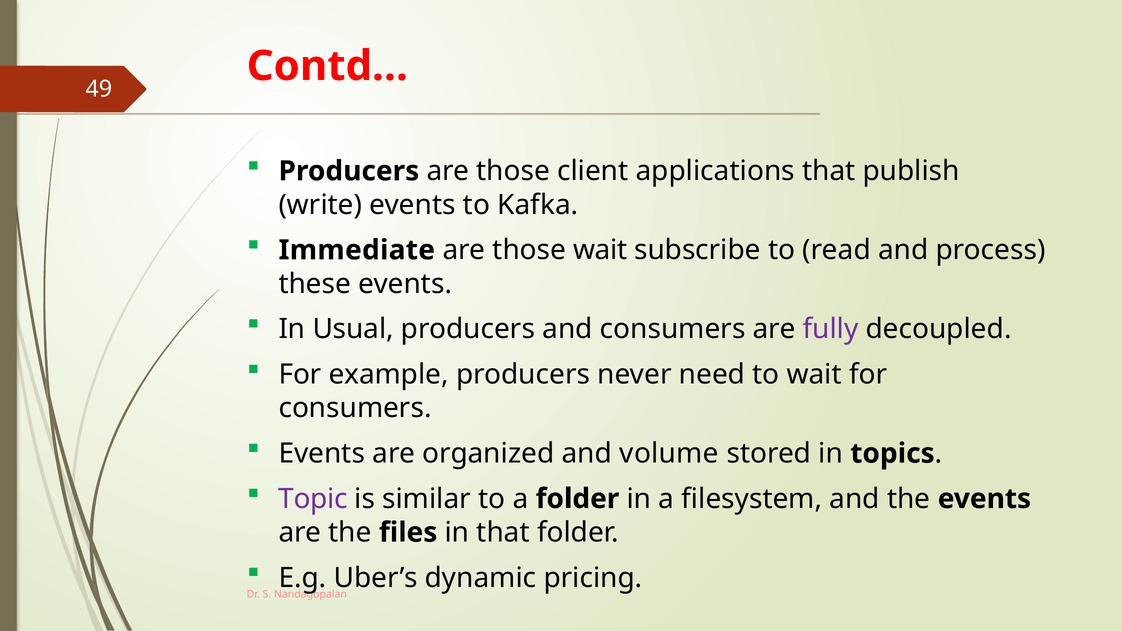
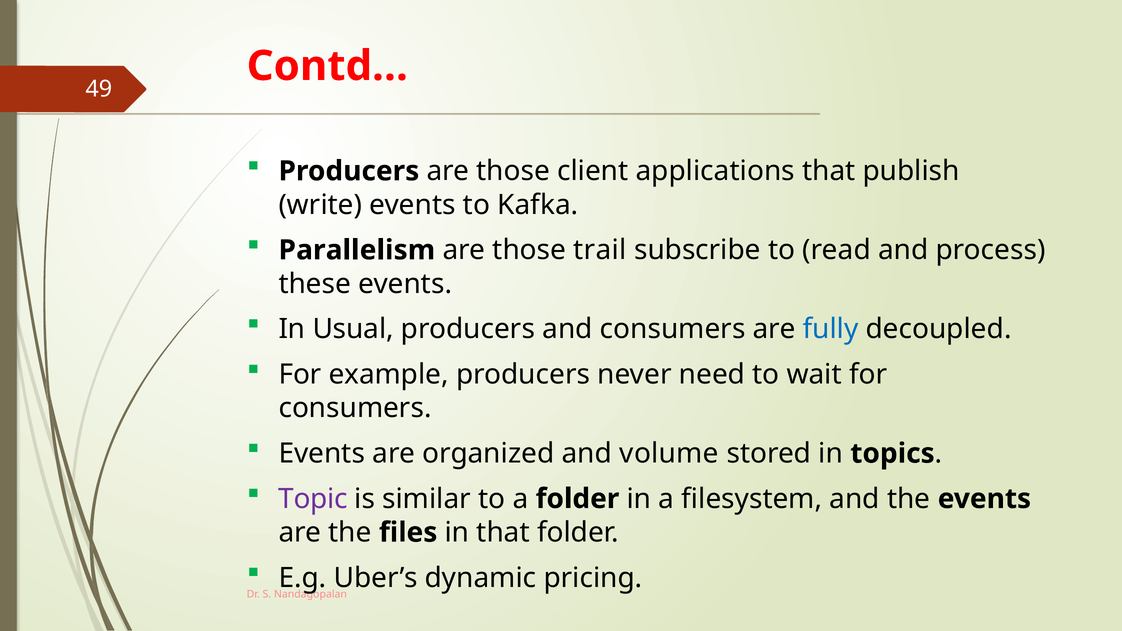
Immediate: Immediate -> Parallelism
those wait: wait -> trail
fully colour: purple -> blue
